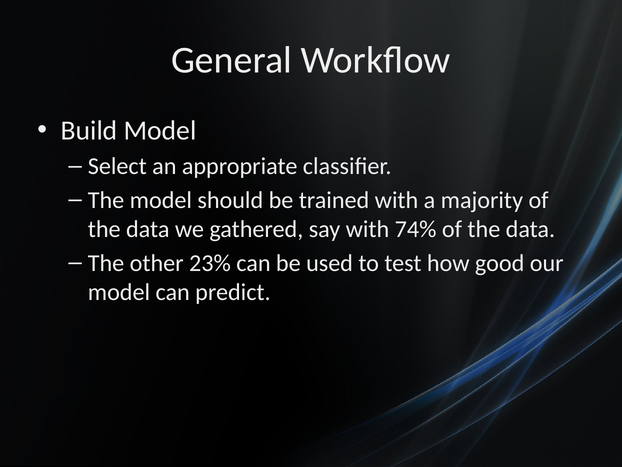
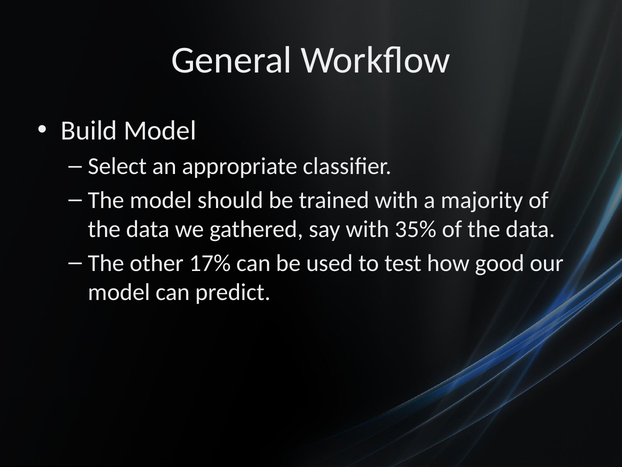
74%: 74% -> 35%
23%: 23% -> 17%
